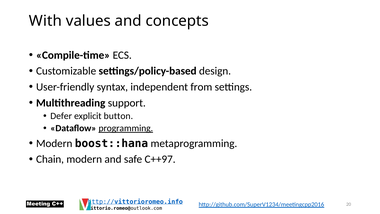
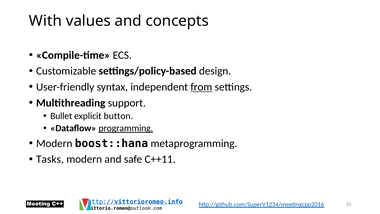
from underline: none -> present
Defer: Defer -> Bullet
Chain: Chain -> Tasks
C++97: C++97 -> C++11
